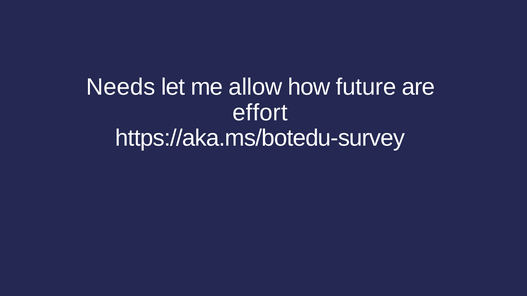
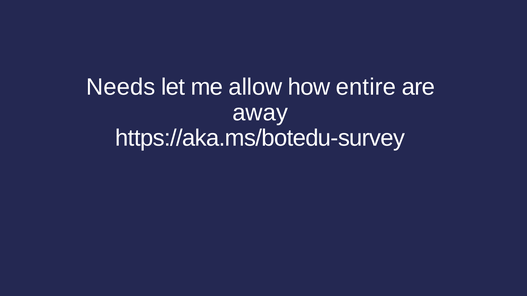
future: future -> entire
effort: effort -> away
